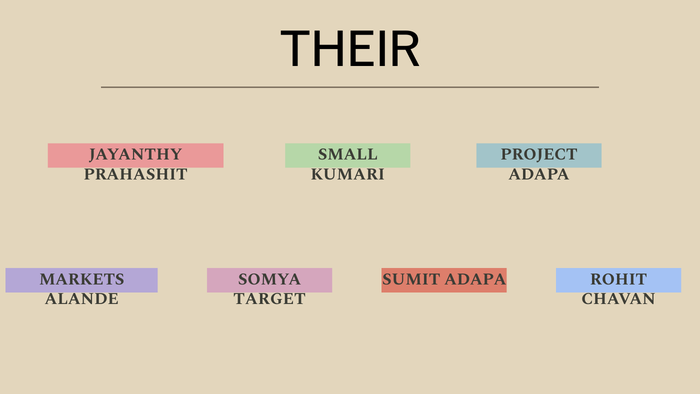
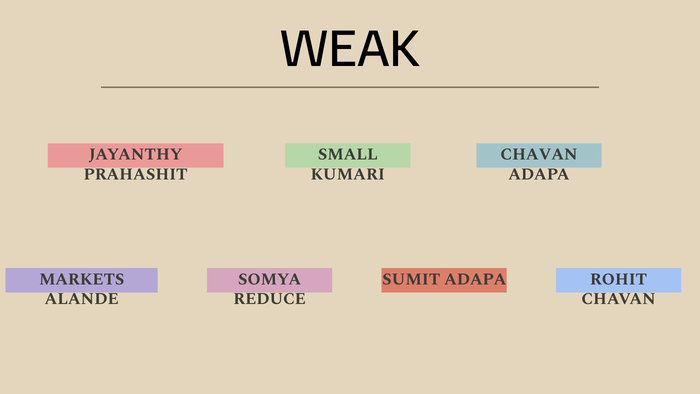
THEIR: THEIR -> WEAK
PROJECT at (539, 154): PROJECT -> CHAVAN
TARGET: TARGET -> REDUCE
